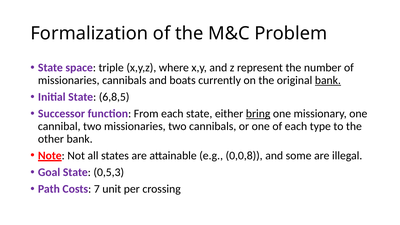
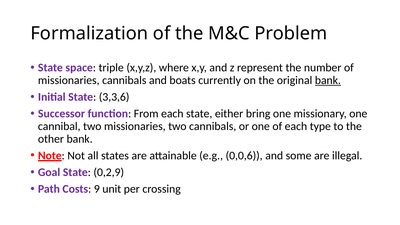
6,8,5: 6,8,5 -> 3,3,6
bring underline: present -> none
0,0,8: 0,0,8 -> 0,0,6
0,5,3: 0,5,3 -> 0,2,9
7: 7 -> 9
